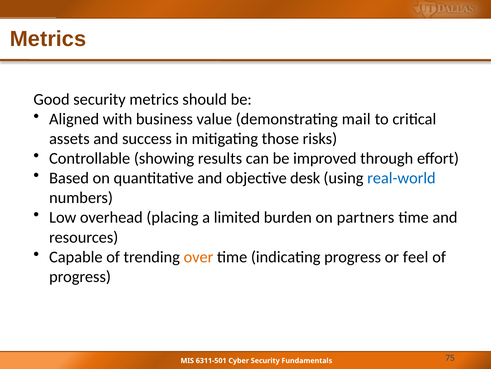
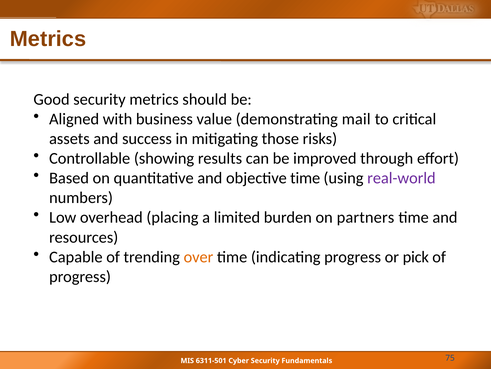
objective desk: desk -> time
real-world colour: blue -> purple
feel: feel -> pick
